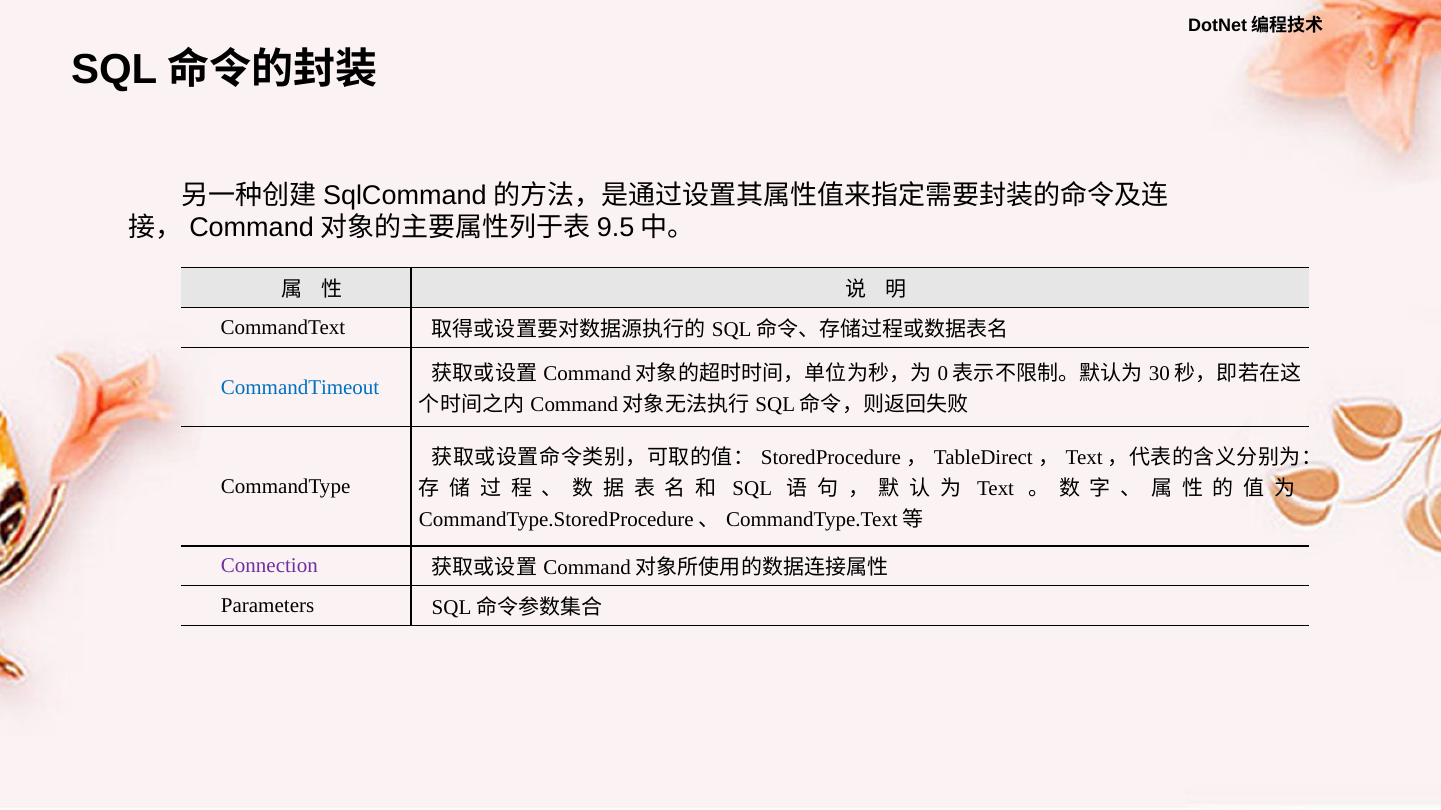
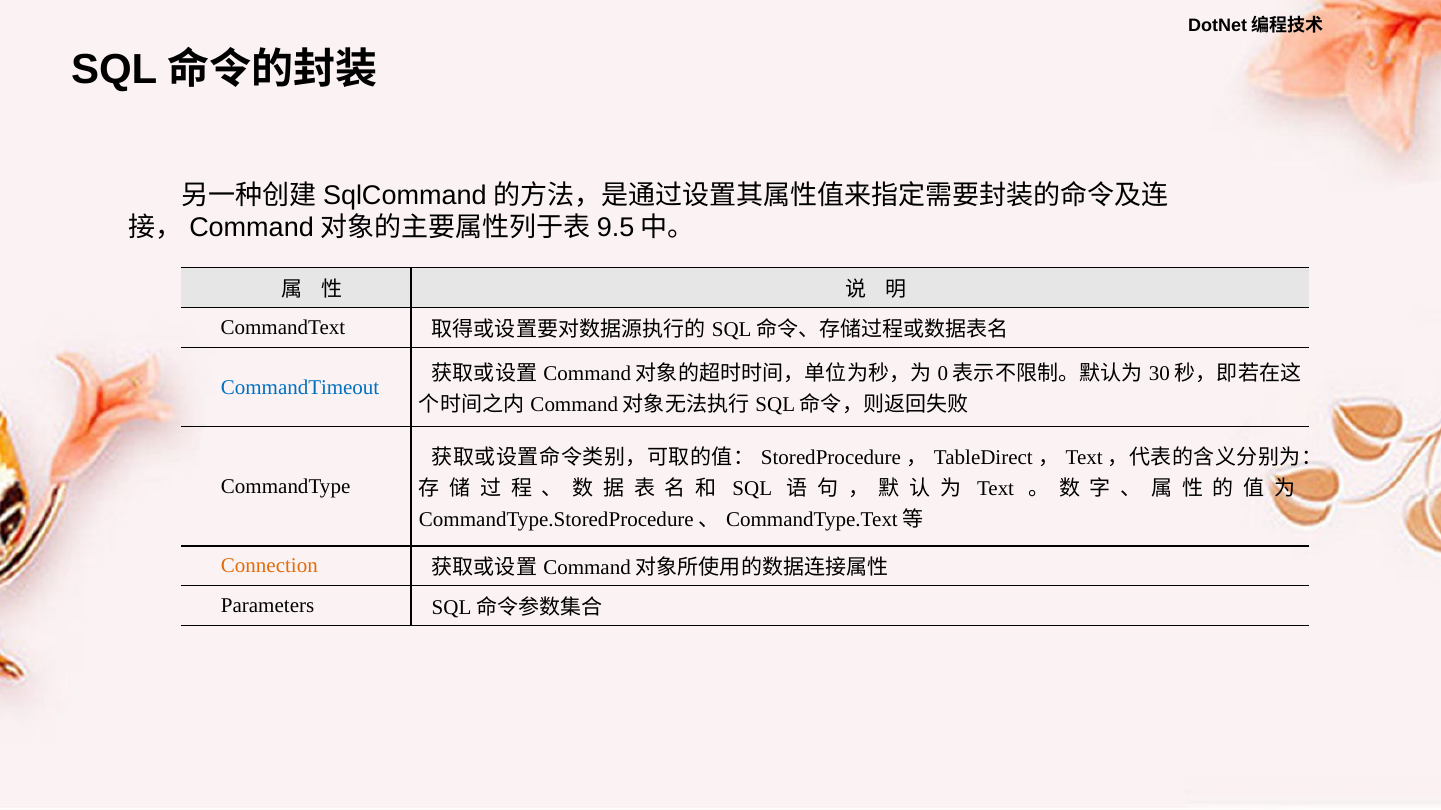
Connection colour: purple -> orange
